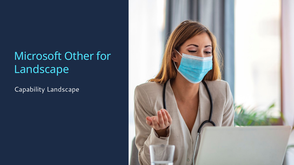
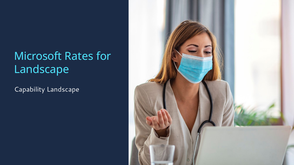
Other: Other -> Rates
